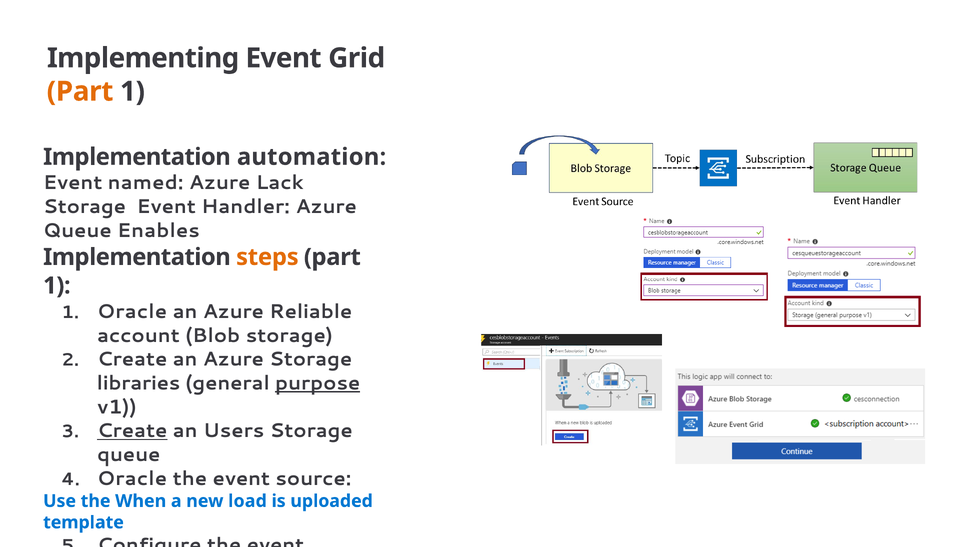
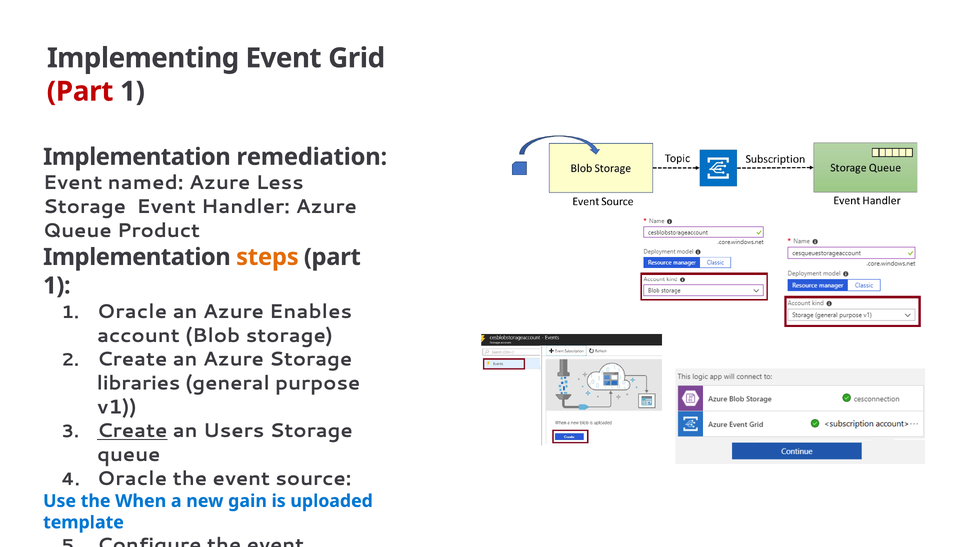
Part at (80, 91) colour: orange -> red
automation: automation -> remediation
Lack: Lack -> Less
Enables: Enables -> Product
Reliable: Reliable -> Enables
purpose underline: present -> none
load: load -> gain
